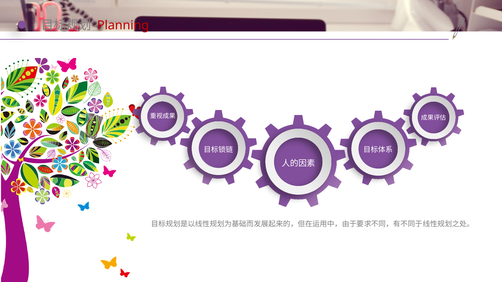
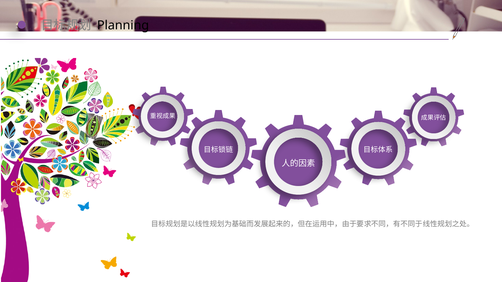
Planning colour: red -> black
